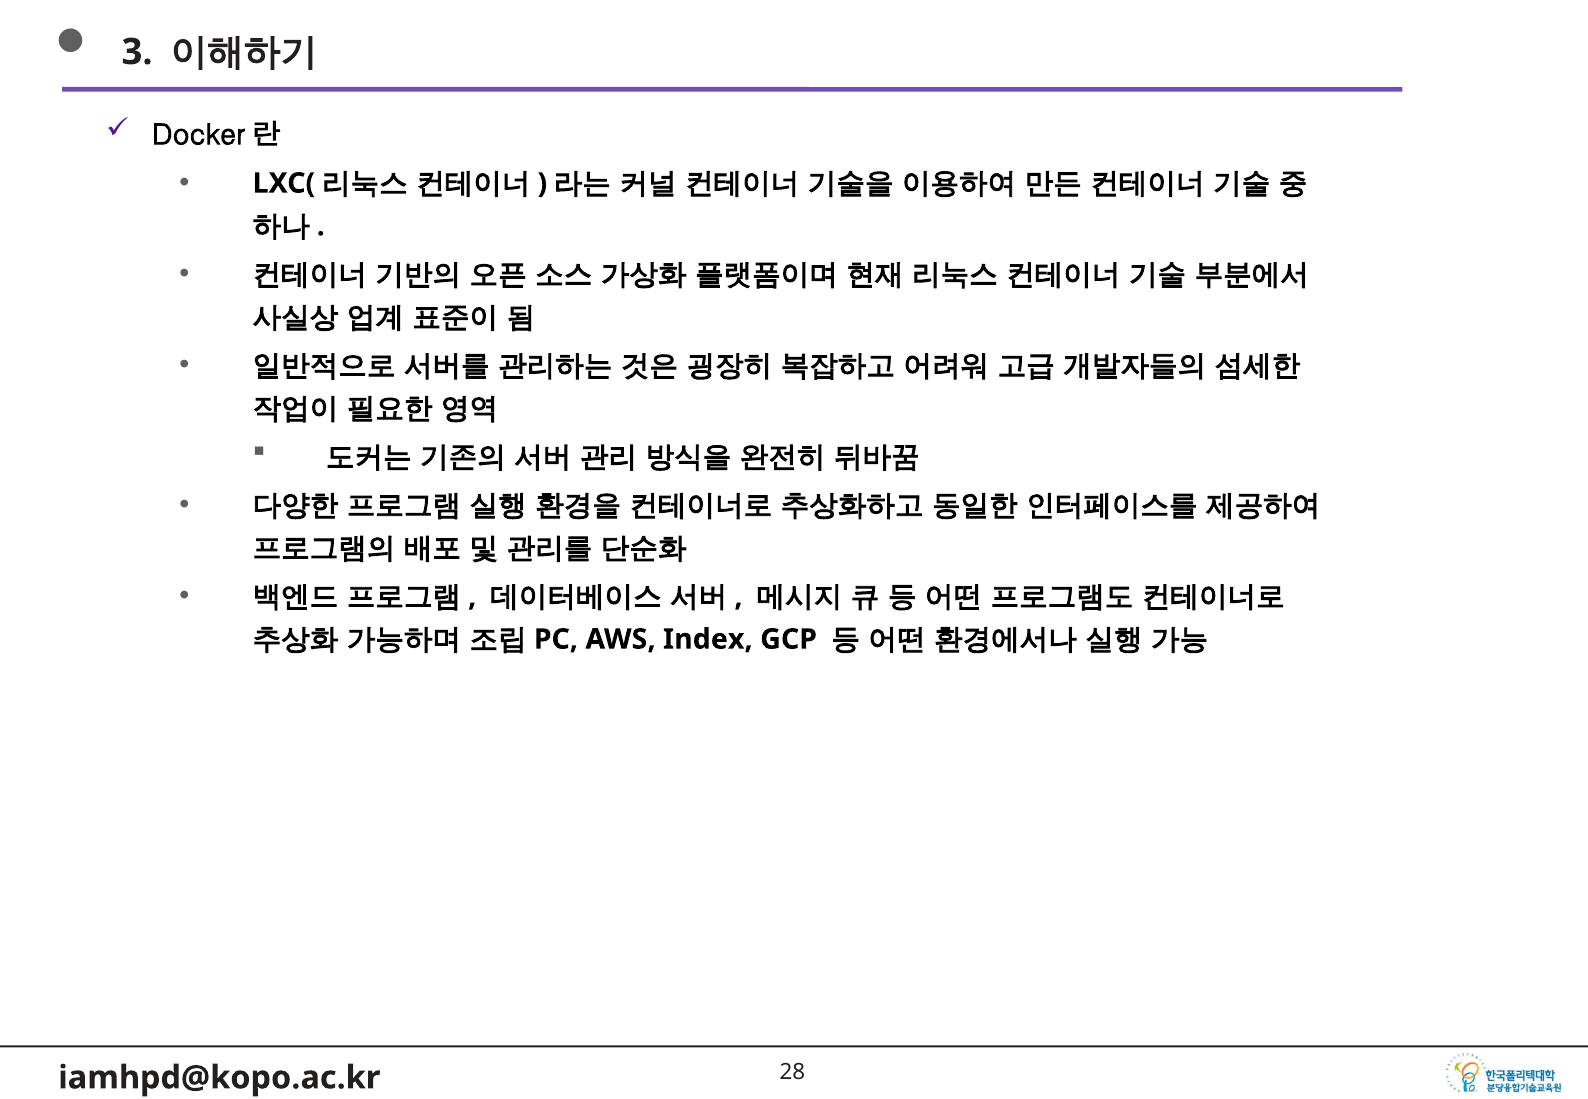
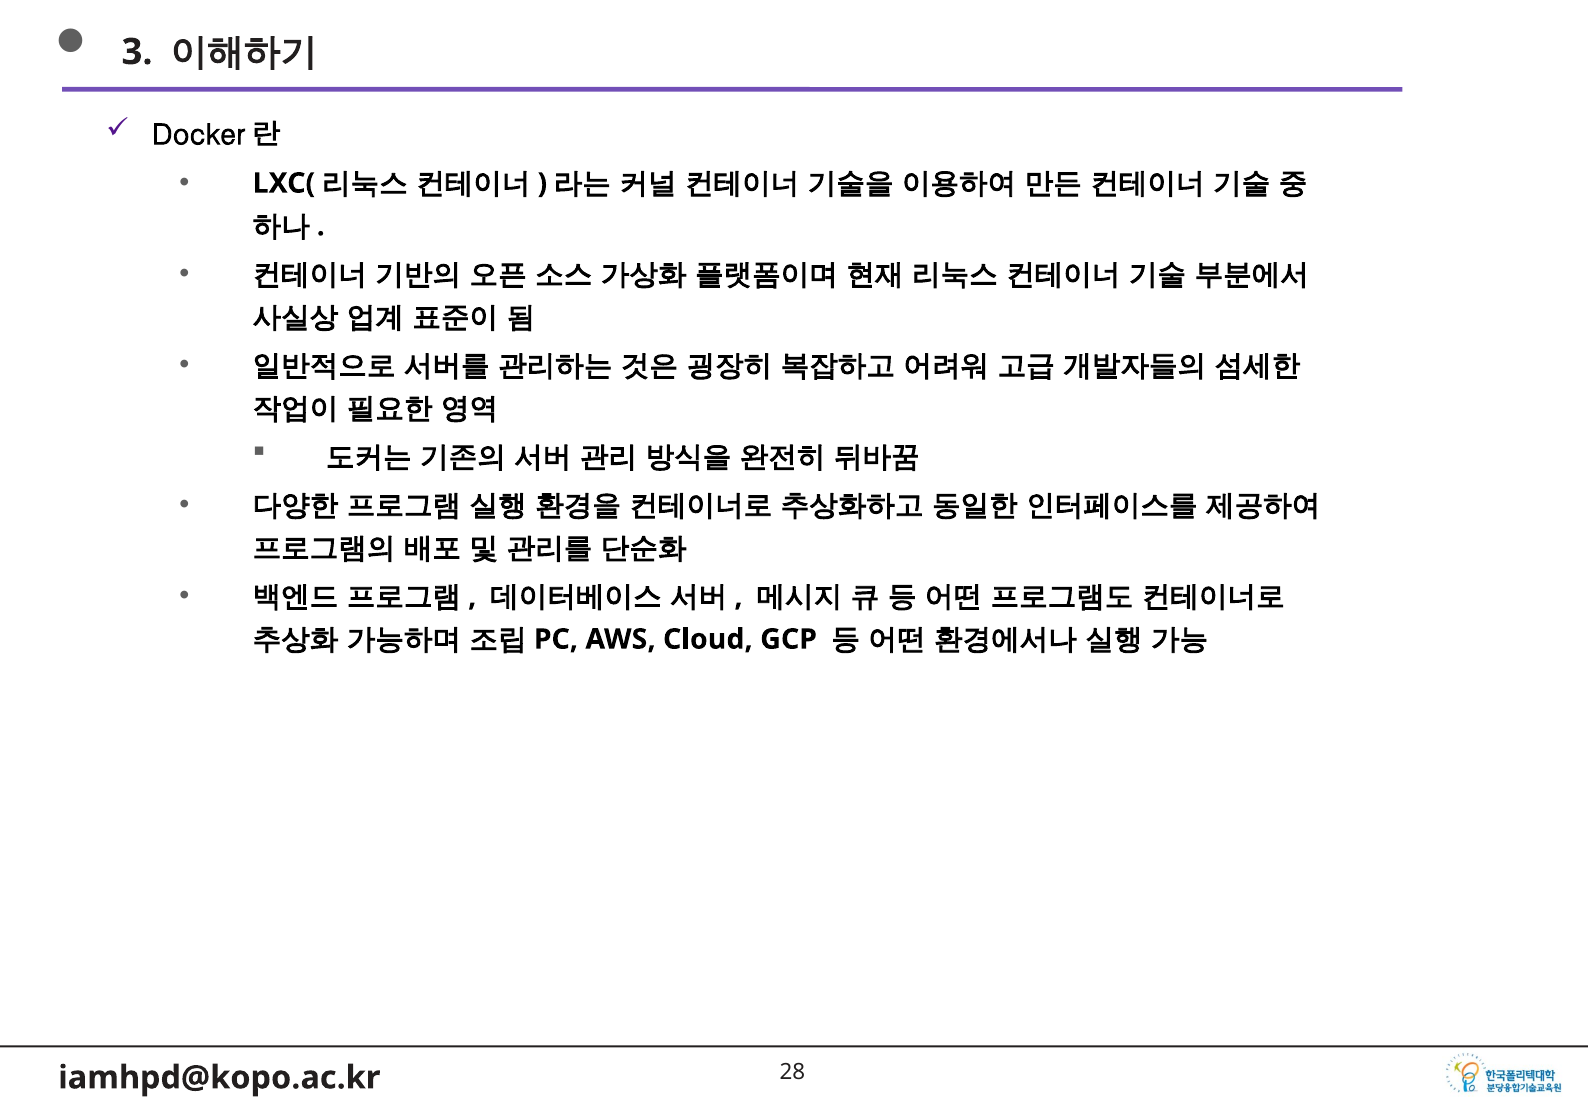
Index: Index -> Cloud
